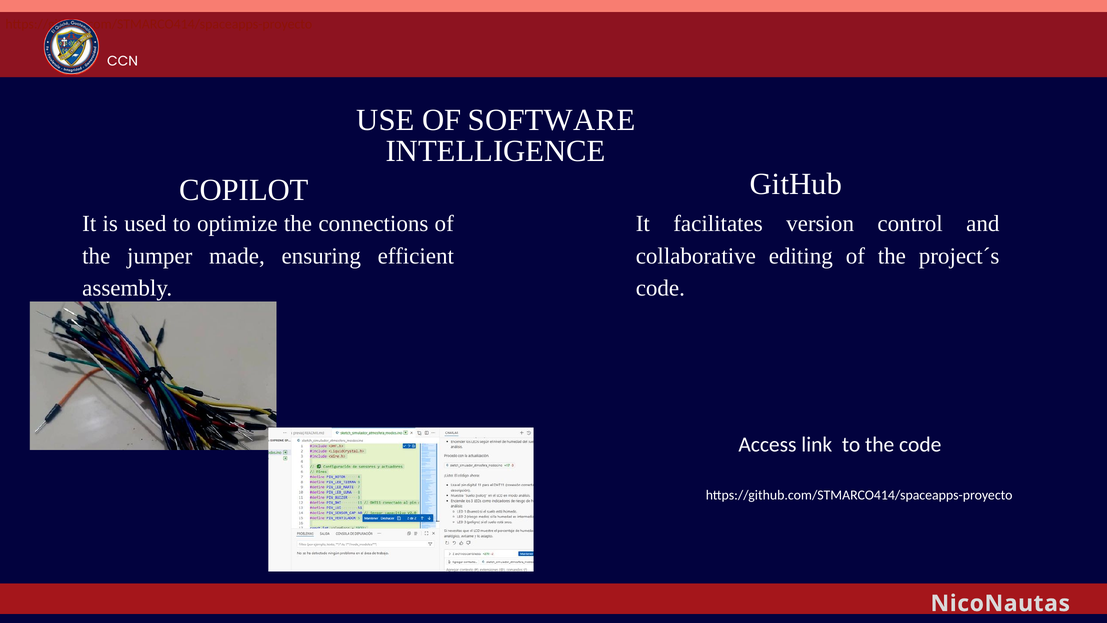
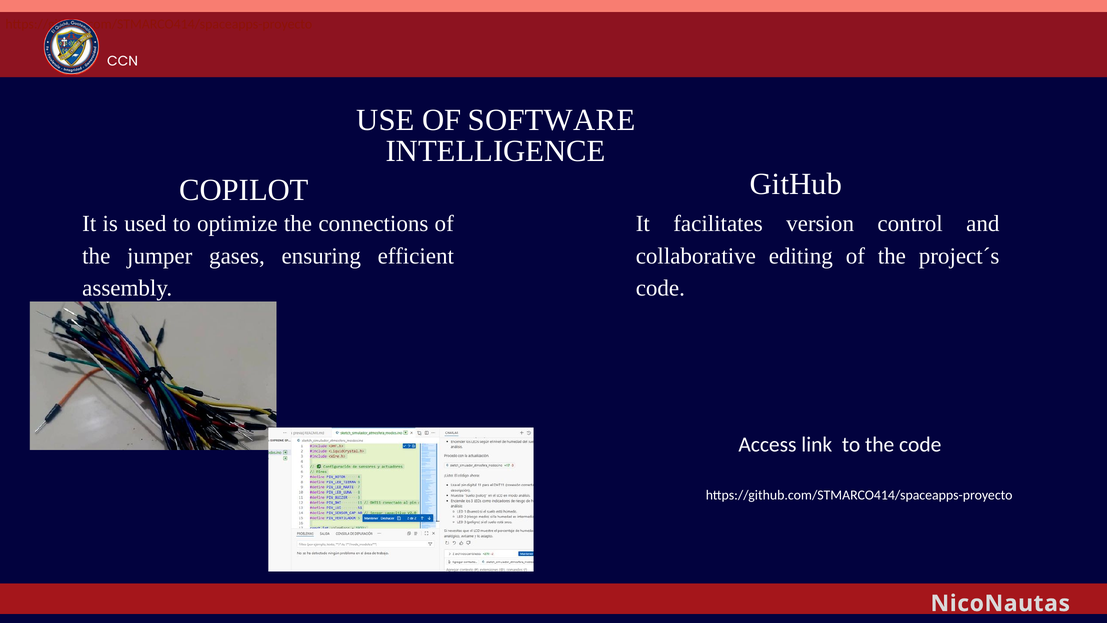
made: made -> gases
